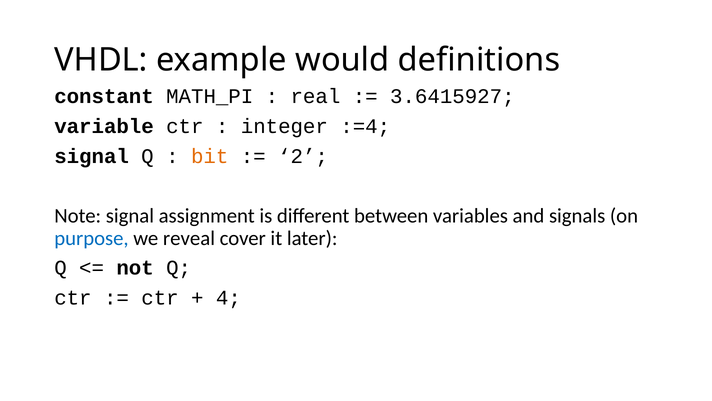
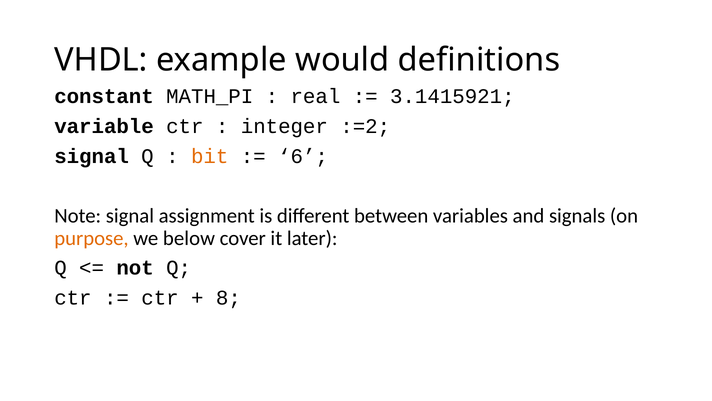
3.6415927: 3.6415927 -> 3.1415921
:=4: :=4 -> :=2
2: 2 -> 6
purpose colour: blue -> orange
reveal: reveal -> below
4: 4 -> 8
